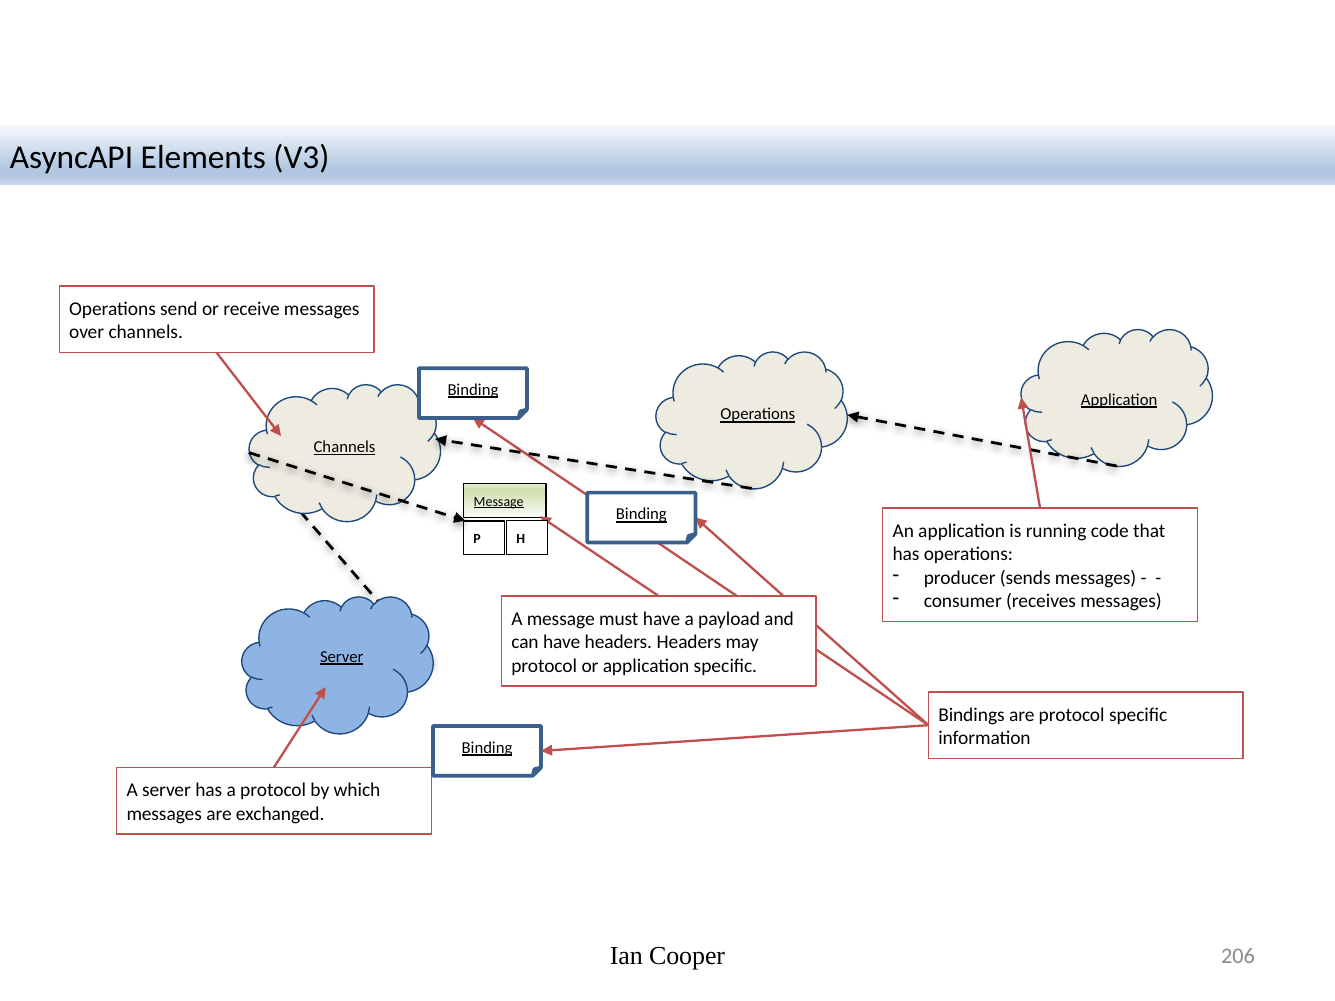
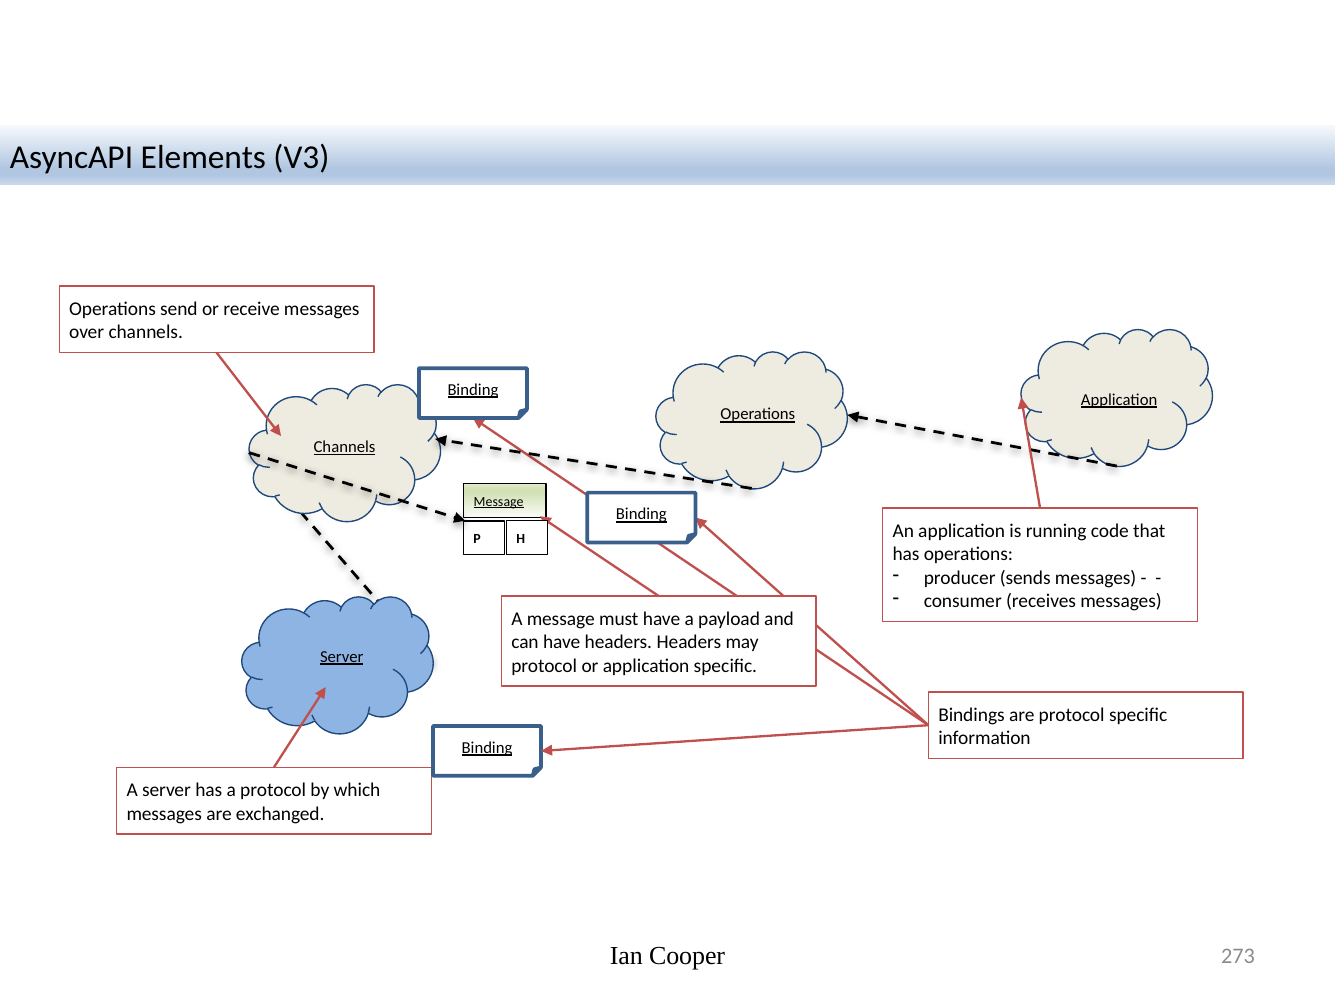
206: 206 -> 273
